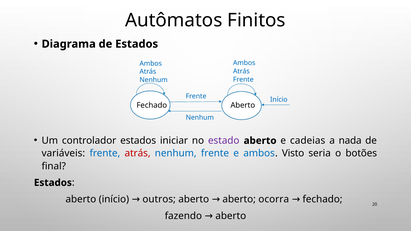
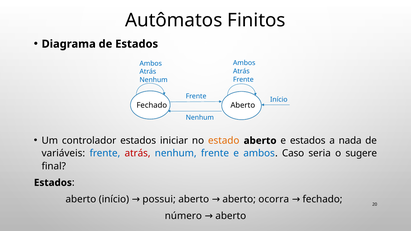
estado colour: purple -> orange
e cadeias: cadeias -> estados
Visto: Visto -> Caso
botões: botões -> sugere
outros: outros -> possui
fazendo: fazendo -> número
